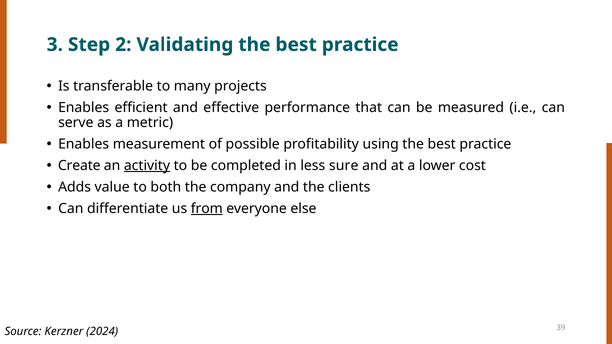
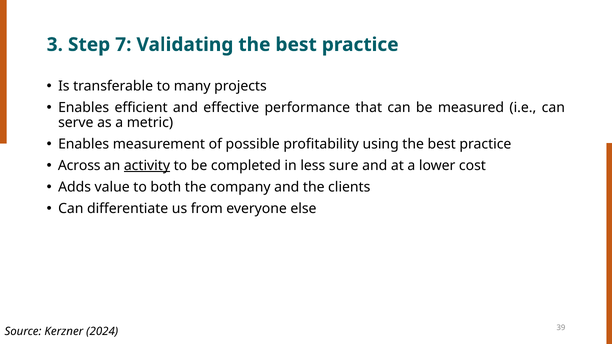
2: 2 -> 7
Create: Create -> Across
from underline: present -> none
